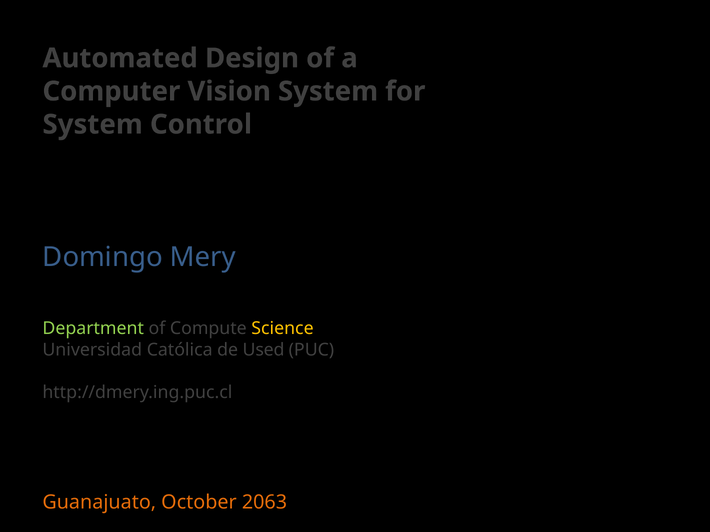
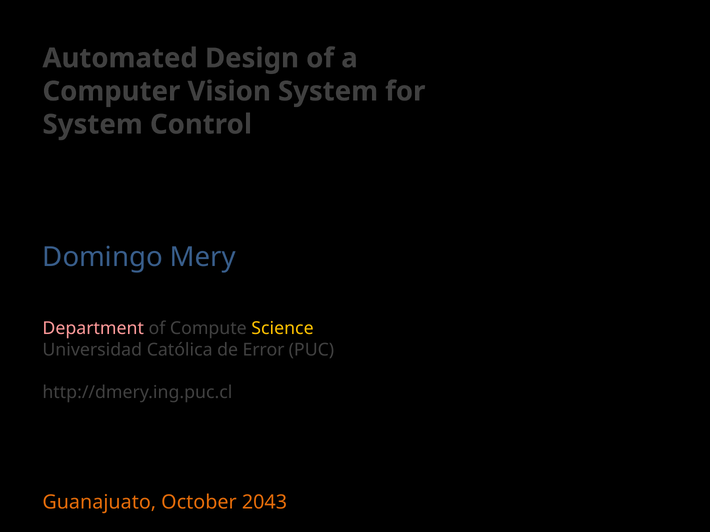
Department colour: light green -> pink
Used: Used -> Error
2063: 2063 -> 2043
